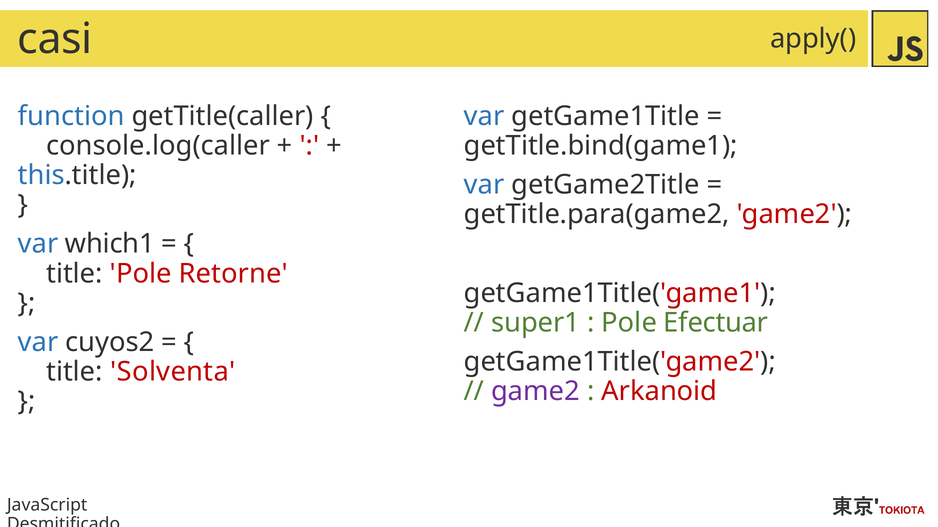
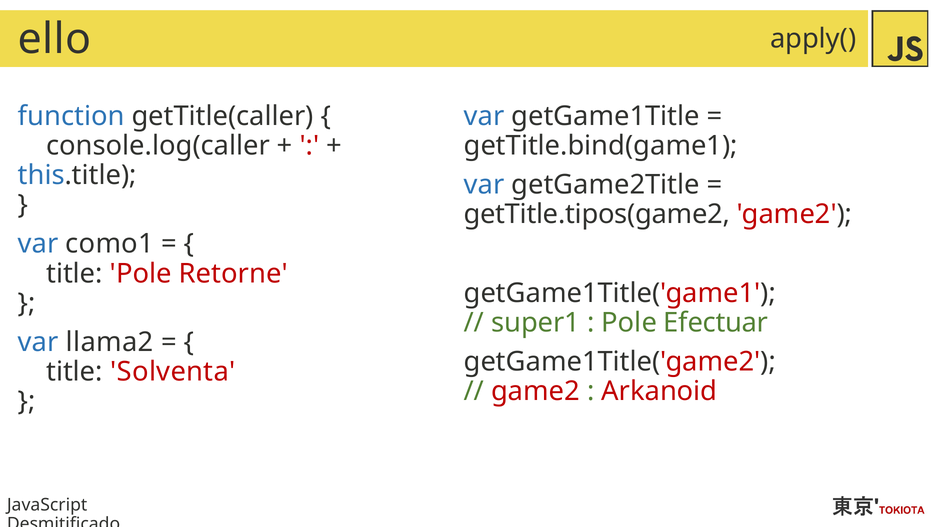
casi: casi -> ello
getTitle.para(game2: getTitle.para(game2 -> getTitle.tipos(game2
which1: which1 -> como1
cuyos2: cuyos2 -> llama2
game2 at (536, 392) colour: purple -> red
